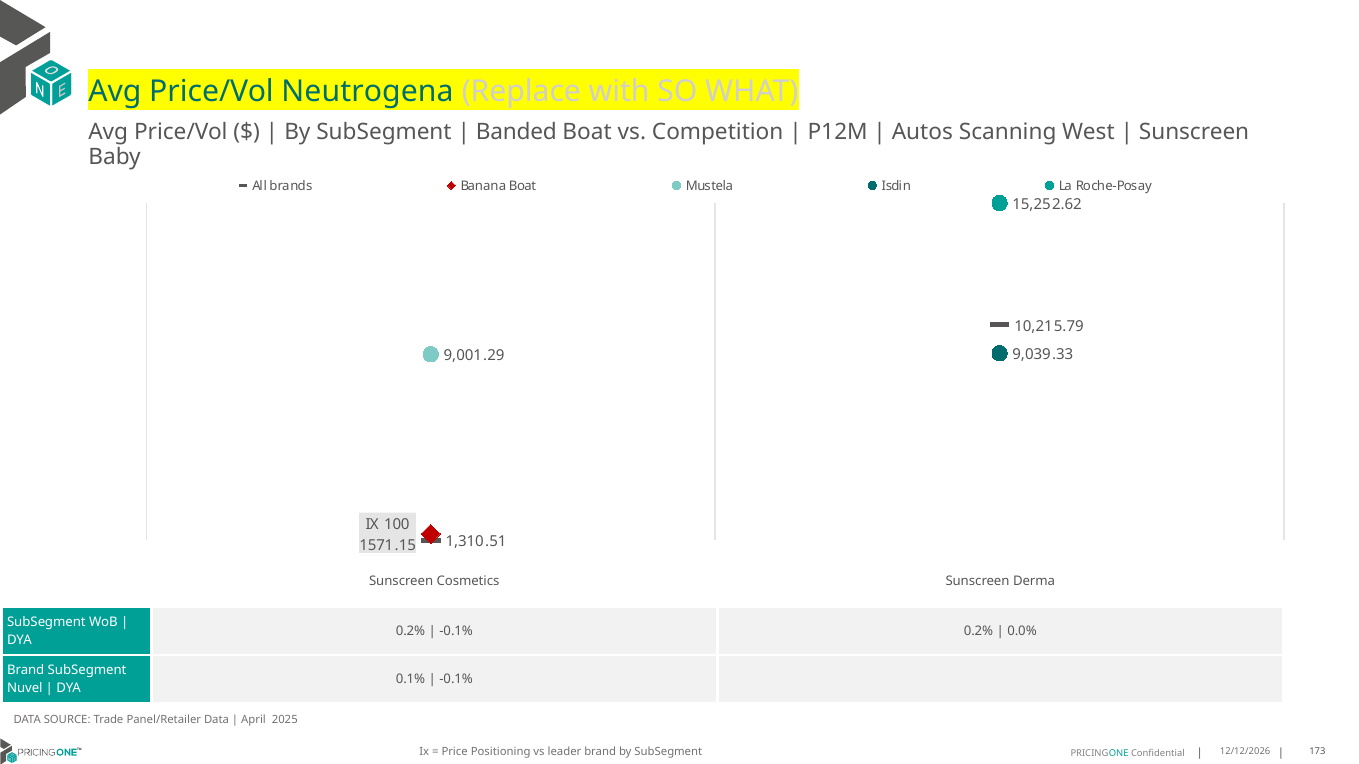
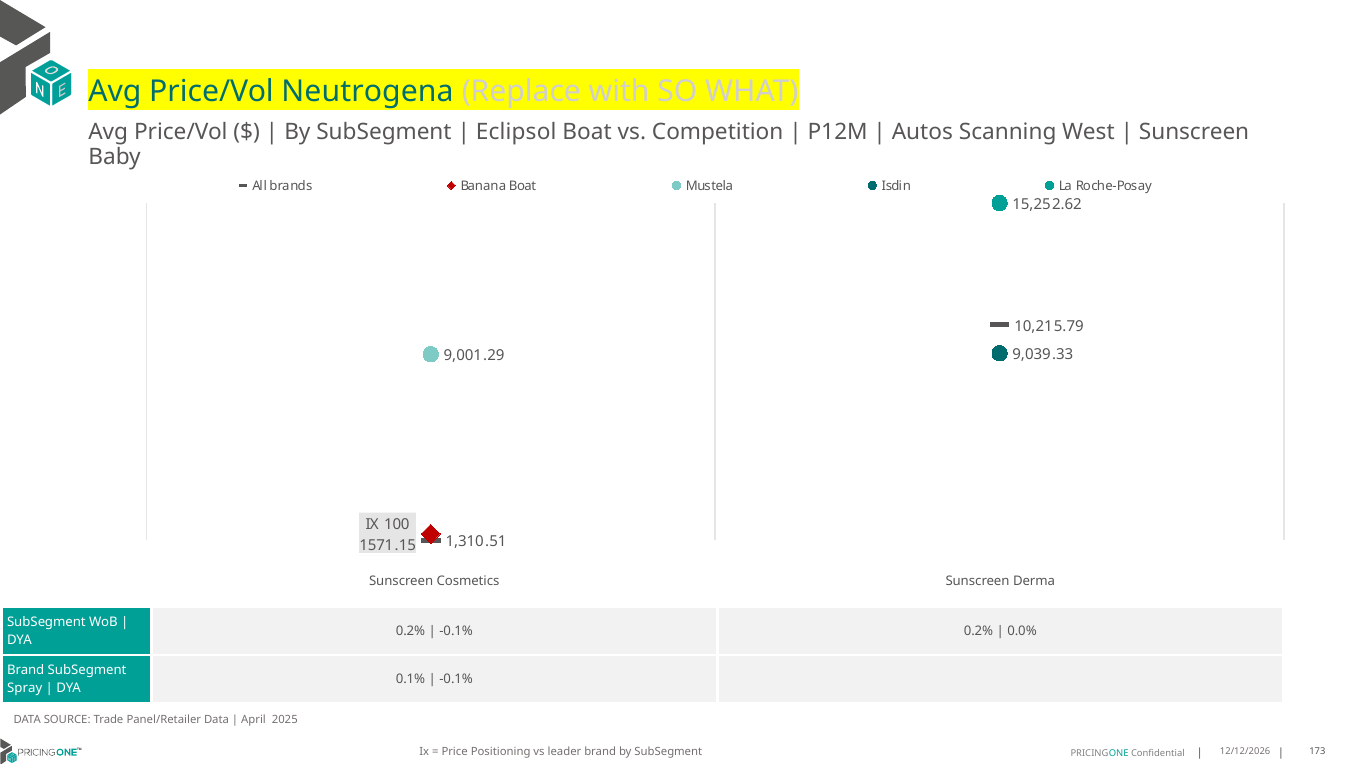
Banded: Banded -> Eclipsol
Nuvel: Nuvel -> Spray
